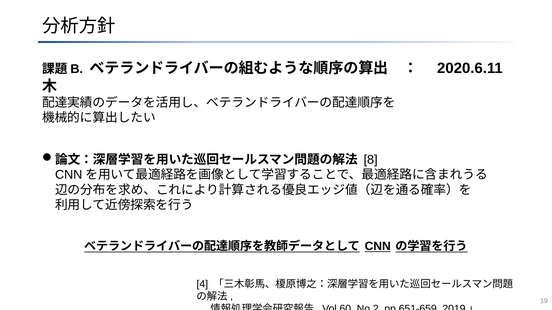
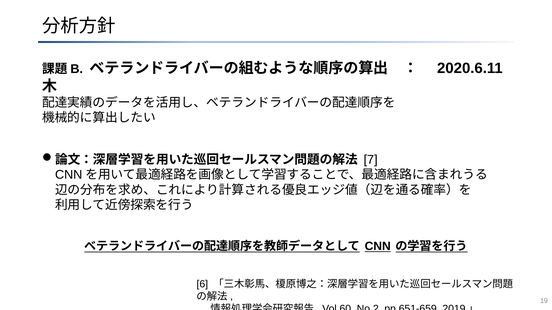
8: 8 -> 7
4: 4 -> 6
